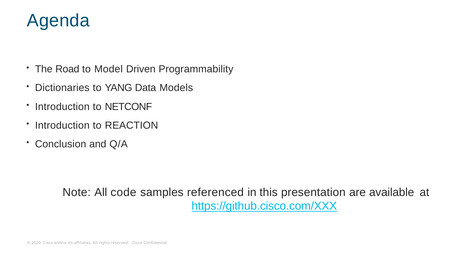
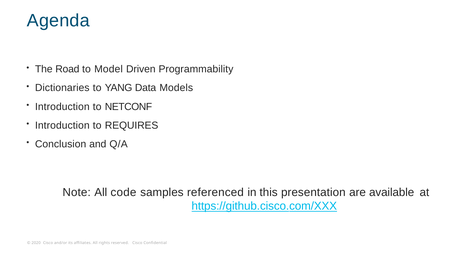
REACTION: REACTION -> REQUIRES
